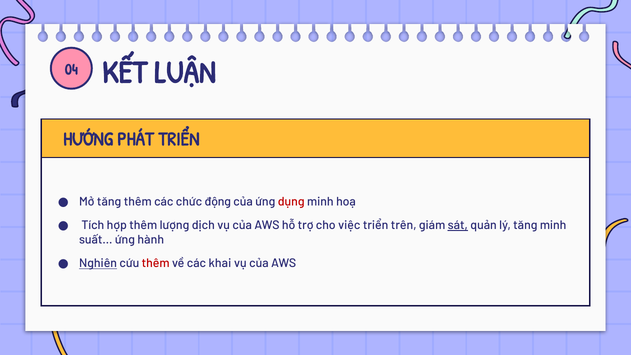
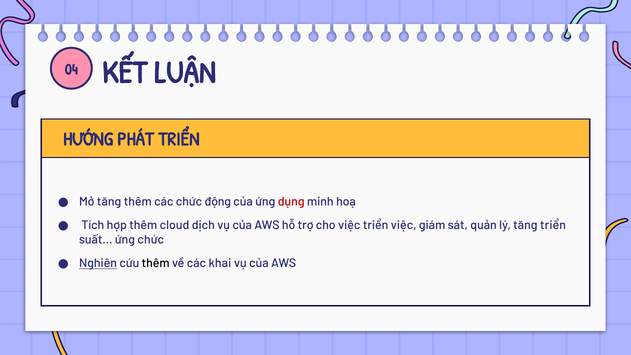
lượng: lượng -> cloud
triển trên: trên -> việc
sát underline: present -> none
tăng minh: minh -> triển
ứng hành: hành -> chức
thêm at (156, 263) colour: red -> black
